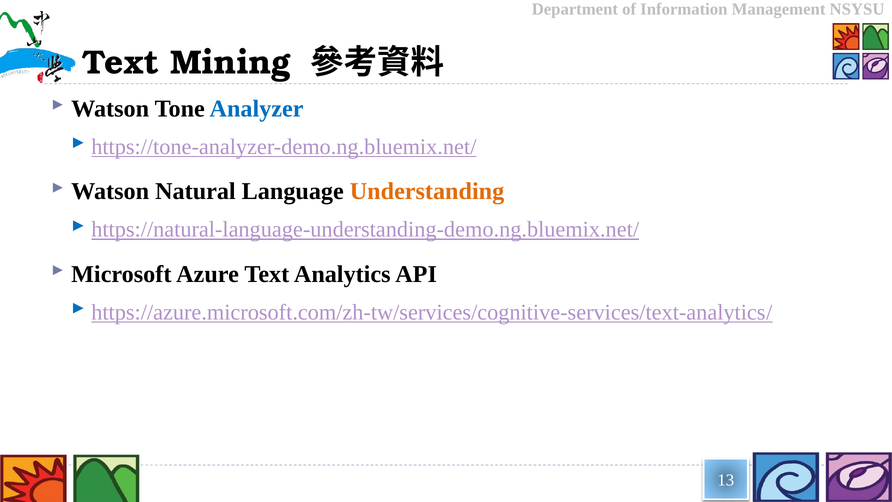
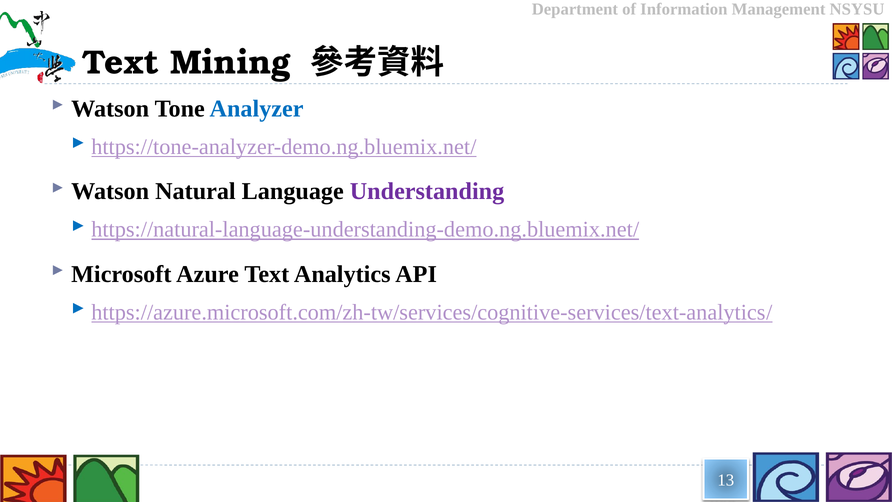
Understanding colour: orange -> purple
